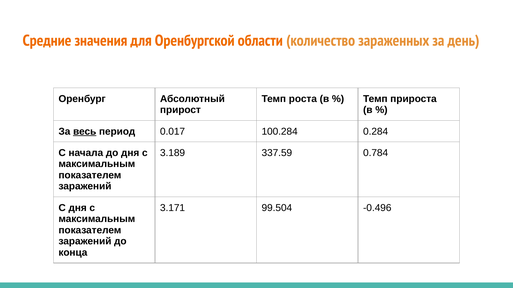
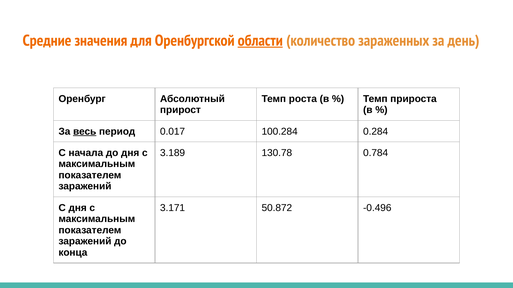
области underline: none -> present
337.59: 337.59 -> 130.78
99.504: 99.504 -> 50.872
